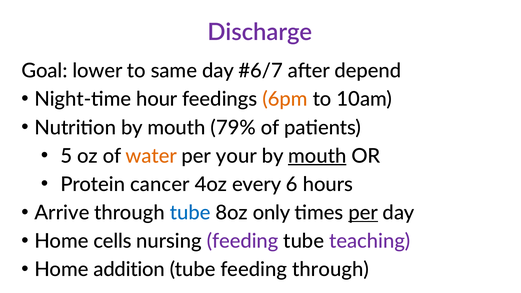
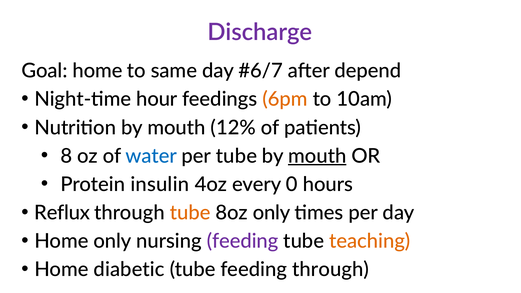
Goal lower: lower -> home
79%: 79% -> 12%
5: 5 -> 8
water colour: orange -> blue
per your: your -> tube
cancer: cancer -> insulin
6: 6 -> 0
Arrive: Arrive -> Reflux
tube at (190, 213) colour: blue -> orange
per at (363, 213) underline: present -> none
Home cells: cells -> only
teaching colour: purple -> orange
addition: addition -> diabetic
